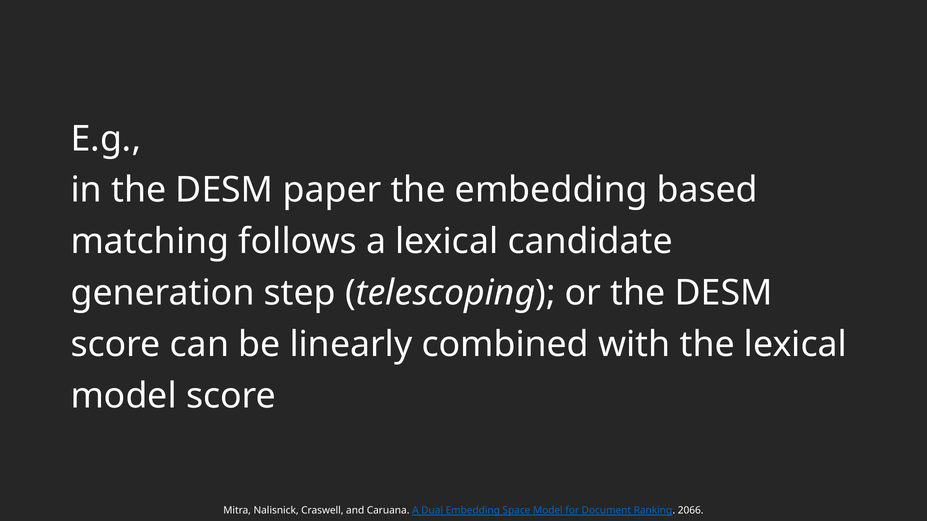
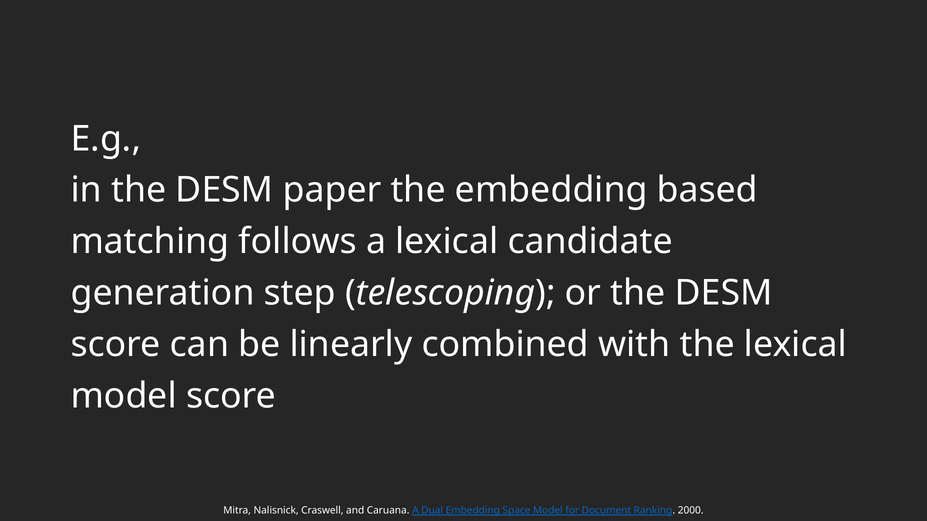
2066: 2066 -> 2000
